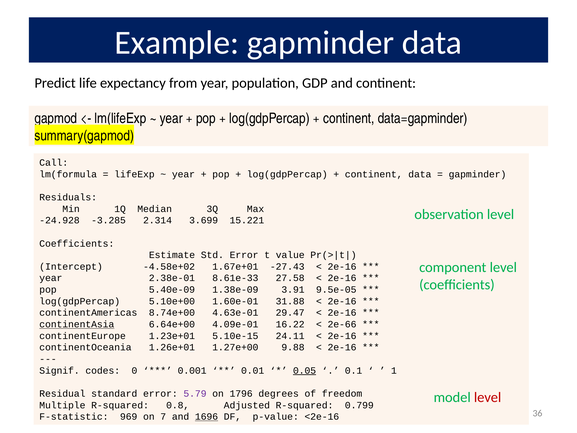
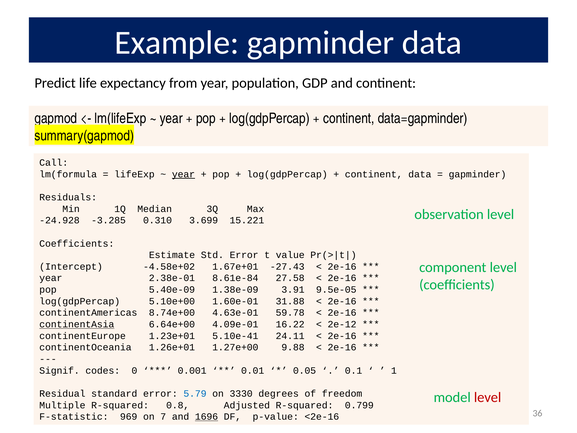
year at (183, 174) underline: none -> present
2.314: 2.314 -> 0.310
8.61e-33: 8.61e-33 -> 8.61e-84
29.47: 29.47 -> 59.78
2e-66: 2e-66 -> 2e-12
5.10e-15: 5.10e-15 -> 5.10e-41
0.05 underline: present -> none
5.79 colour: purple -> blue
1796: 1796 -> 3330
